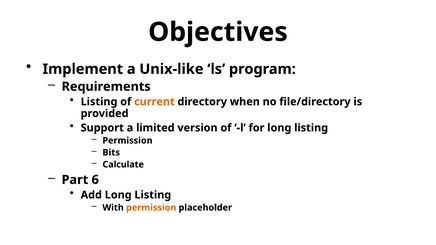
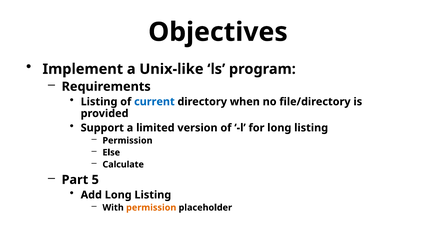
current colour: orange -> blue
Bits: Bits -> Else
6: 6 -> 5
